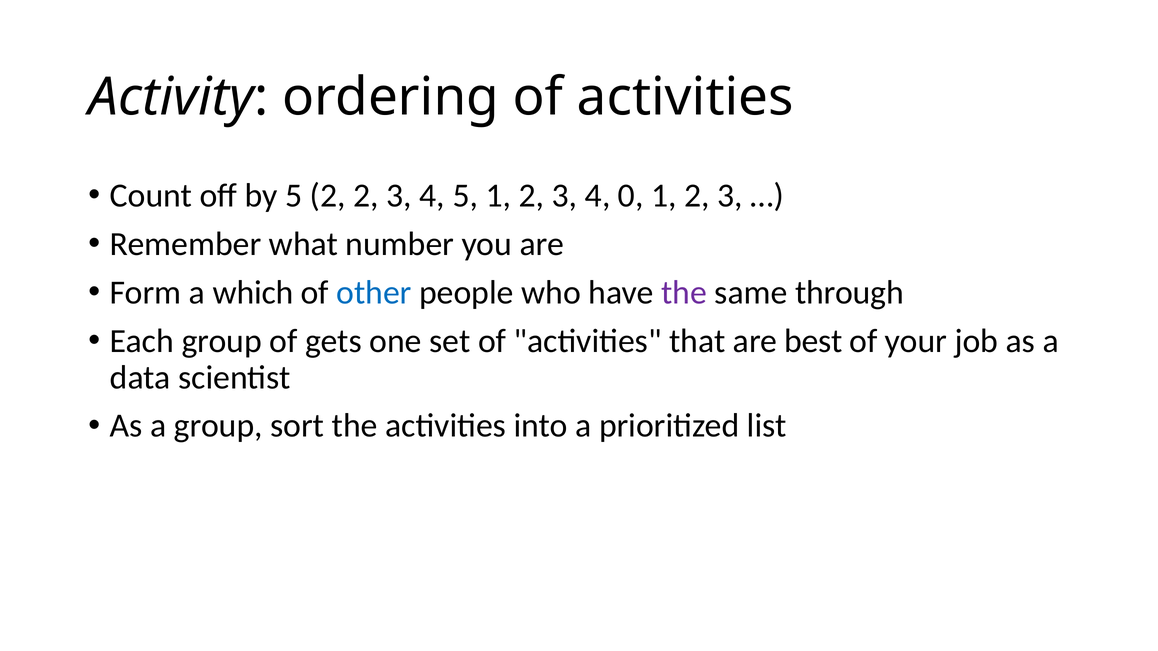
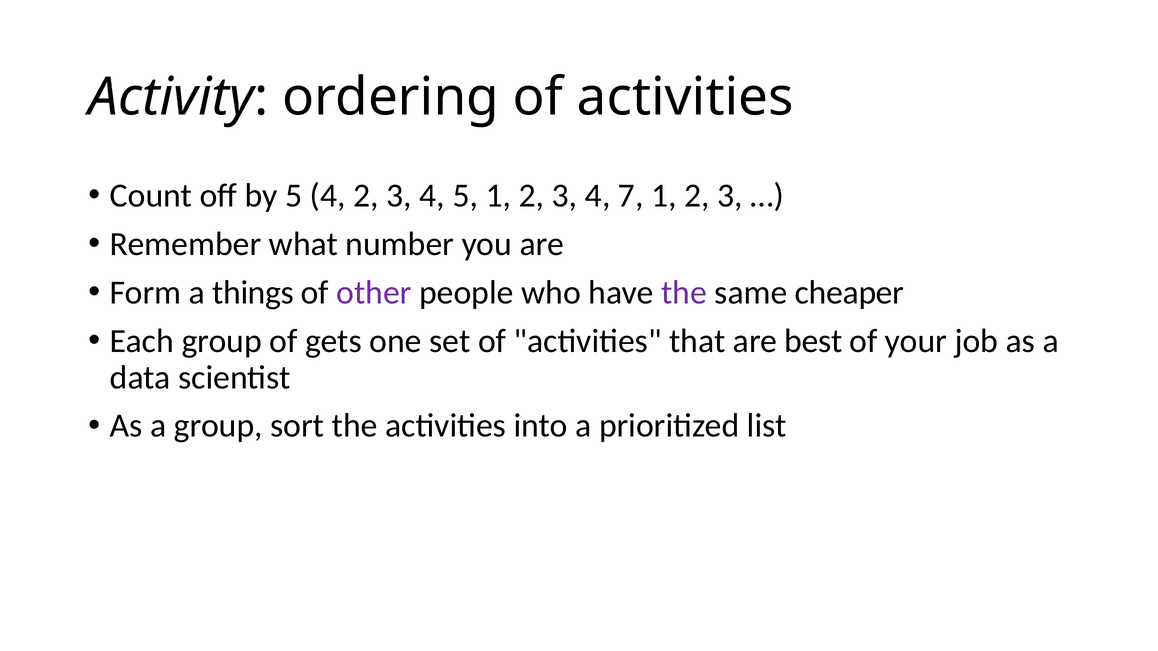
5 2: 2 -> 4
0: 0 -> 7
which: which -> things
other colour: blue -> purple
through: through -> cheaper
